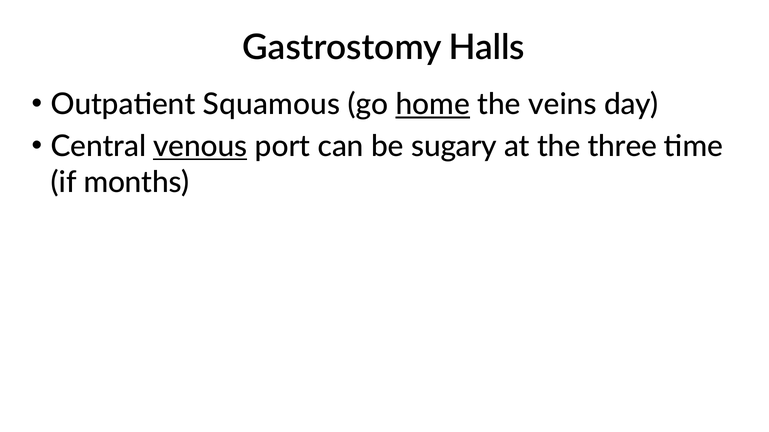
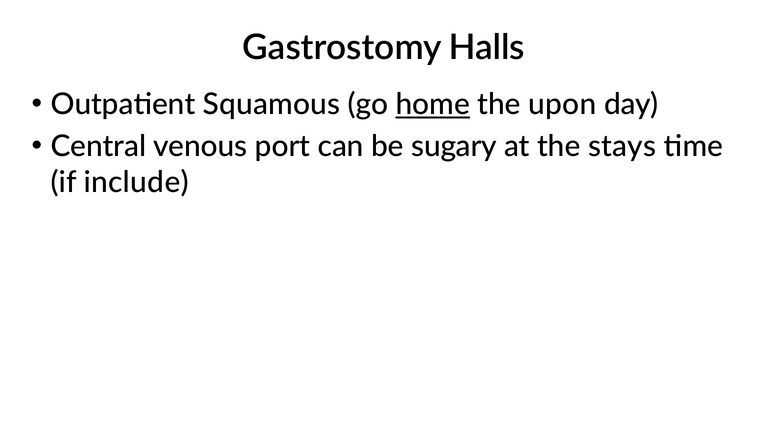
veins: veins -> upon
venous underline: present -> none
three: three -> stays
months: months -> include
